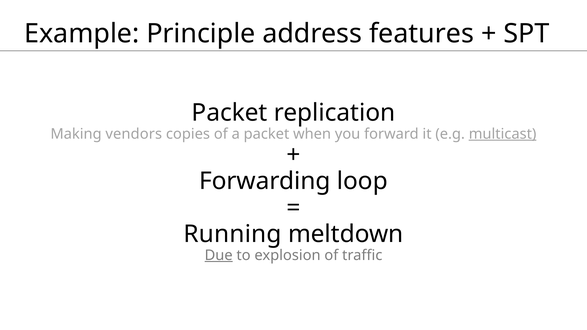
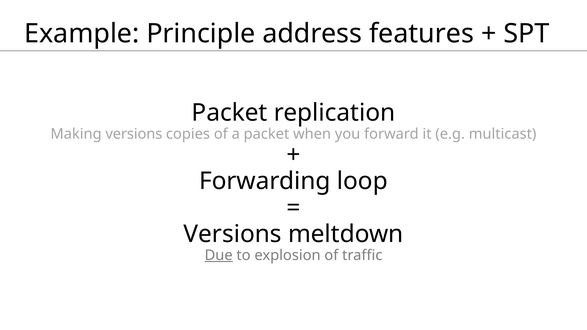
Making vendors: vendors -> versions
multicast underline: present -> none
Running at (232, 234): Running -> Versions
